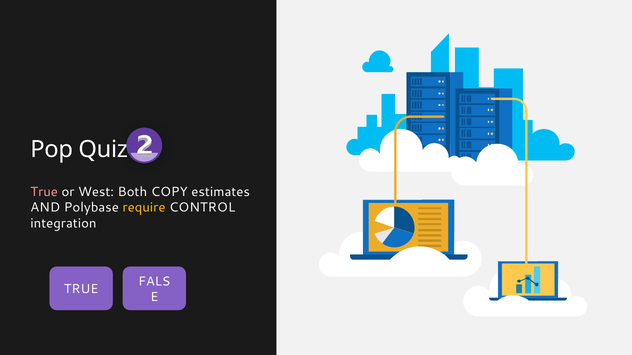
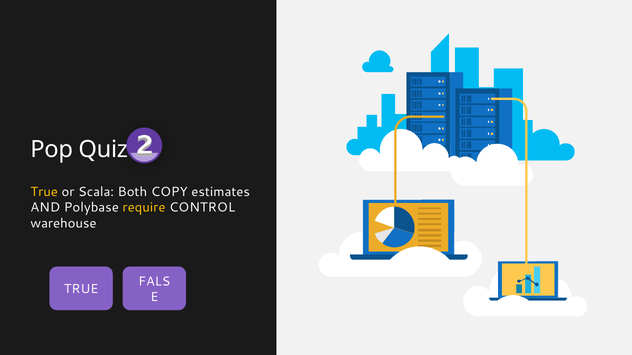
True at (44, 192) colour: pink -> yellow
West: West -> Scala
integration: integration -> warehouse
